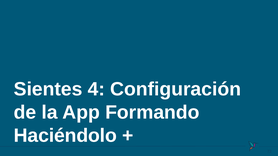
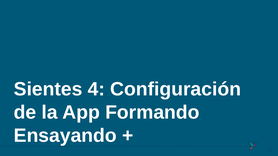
Haciéndolo: Haciéndolo -> Ensayando
